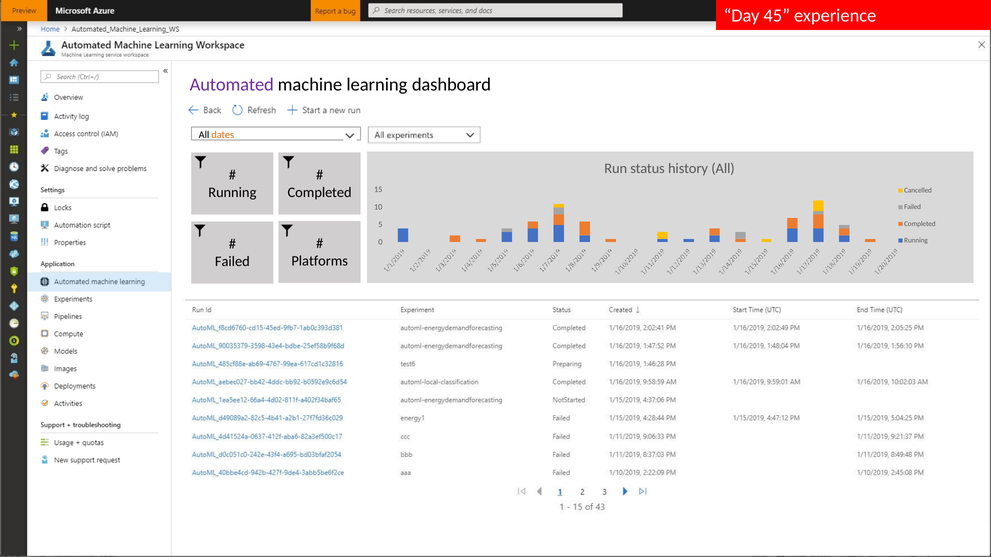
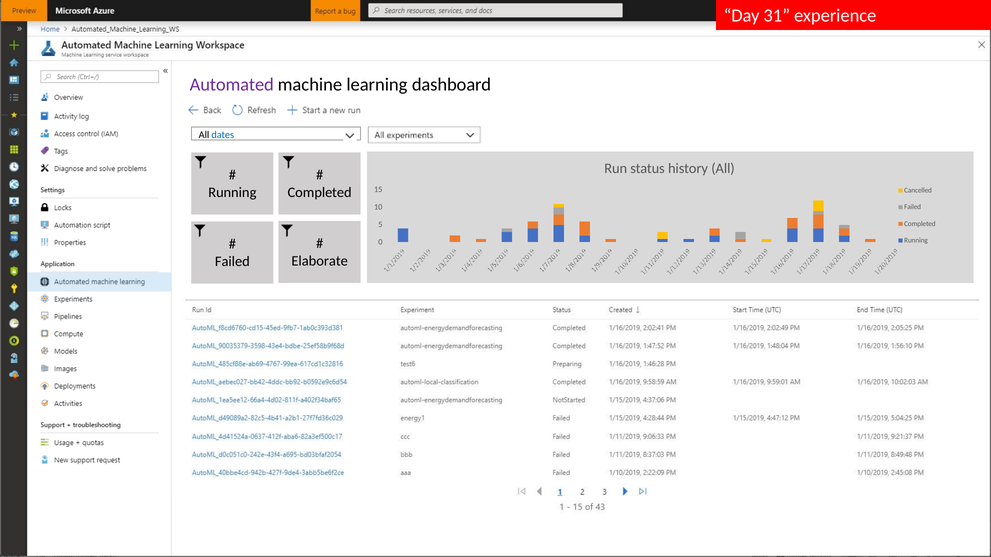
45: 45 -> 31
dates colour: orange -> blue
Platforms: Platforms -> Elaborate
